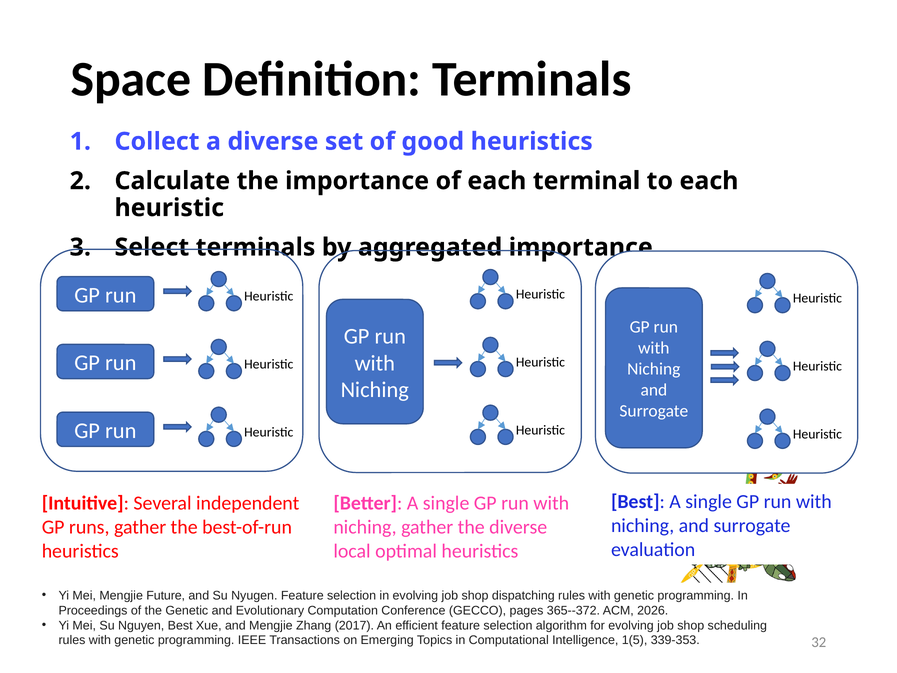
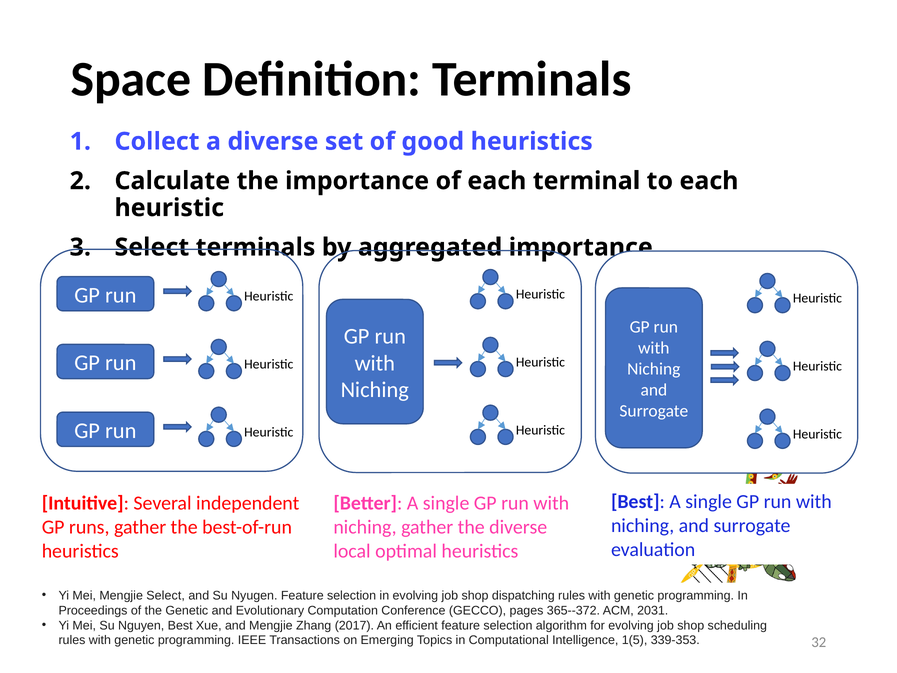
Mengjie Future: Future -> Select
2026: 2026 -> 2031
